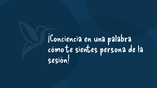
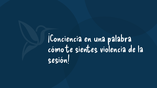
persona: persona -> violencia
